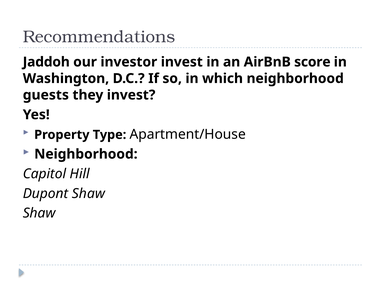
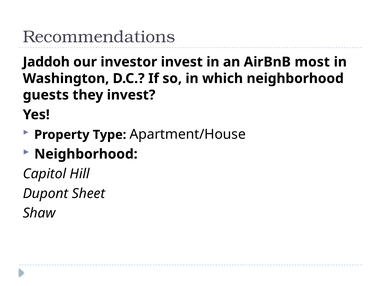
score: score -> most
Dupont Shaw: Shaw -> Sheet
